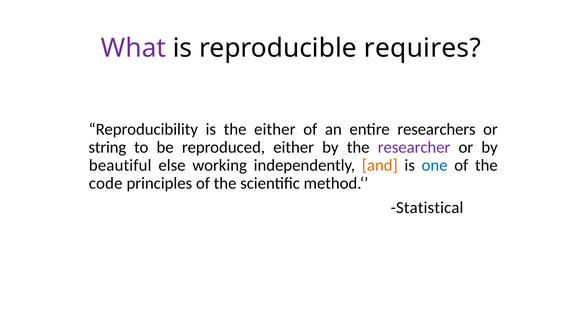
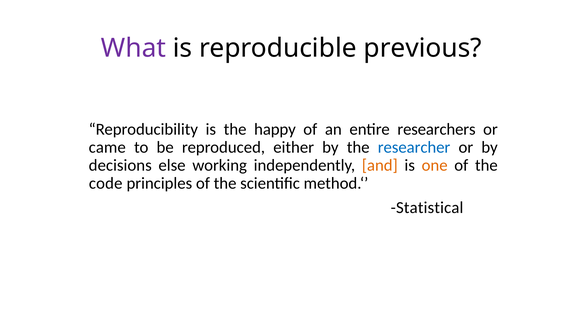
requires: requires -> previous
the either: either -> happy
string: string -> came
researcher colour: purple -> blue
beautiful: beautiful -> decisions
one colour: blue -> orange
